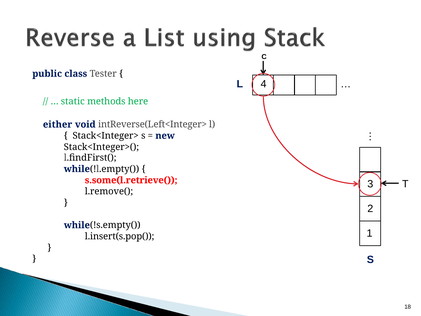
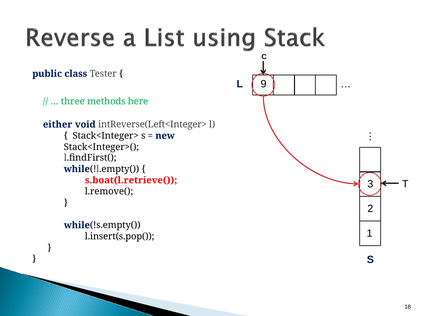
4: 4 -> 9
static: static -> three
s.some(l.retrieve(: s.some(l.retrieve( -> s.boat(l.retrieve(
